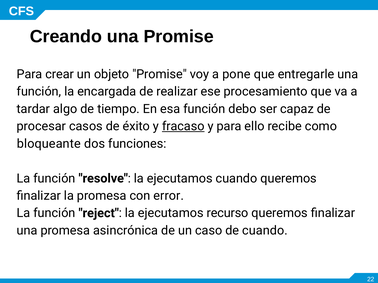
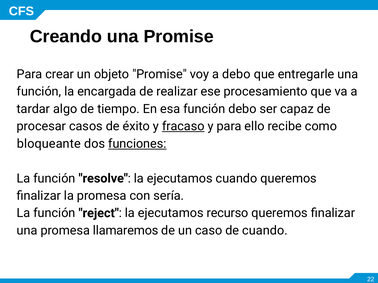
a pone: pone -> debo
funciones underline: none -> present
error: error -> sería
asincrónica: asincrónica -> llamaremos
